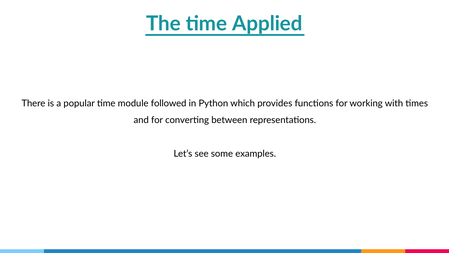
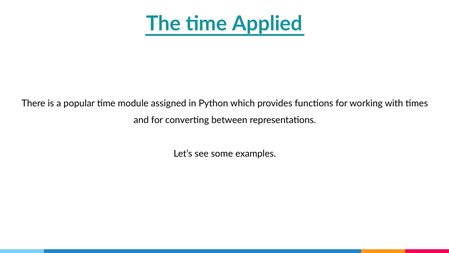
followed: followed -> assigned
